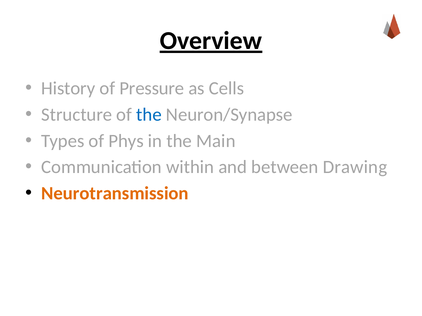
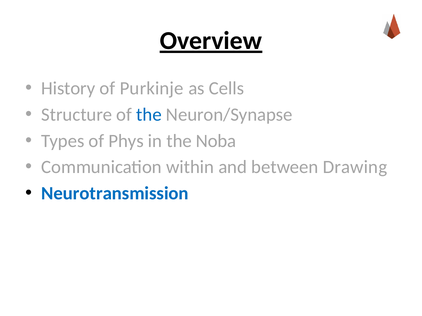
Pressure: Pressure -> Purkinje
Main: Main -> Noba
Neurotransmission colour: orange -> blue
